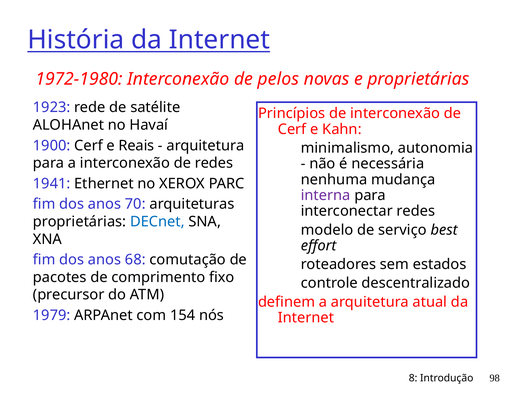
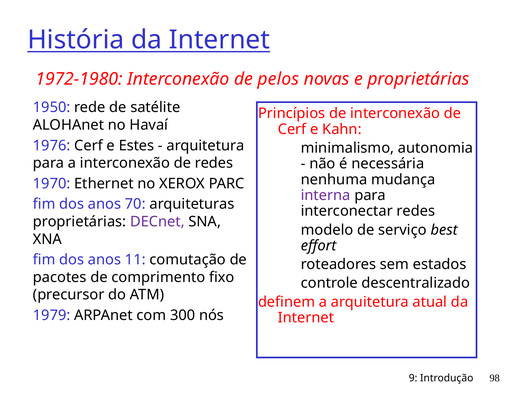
1923: 1923 -> 1950
1900: 1900 -> 1976
Reais: Reais -> Estes
1941: 1941 -> 1970
DECnet colour: blue -> purple
68: 68 -> 11
154: 154 -> 300
8: 8 -> 9
